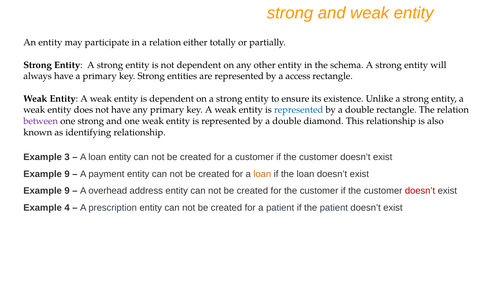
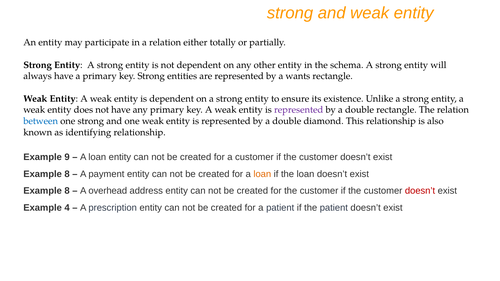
access: access -> wants
represented at (299, 110) colour: blue -> purple
between colour: purple -> blue
3: 3 -> 9
9 at (67, 174): 9 -> 8
9 at (67, 191): 9 -> 8
